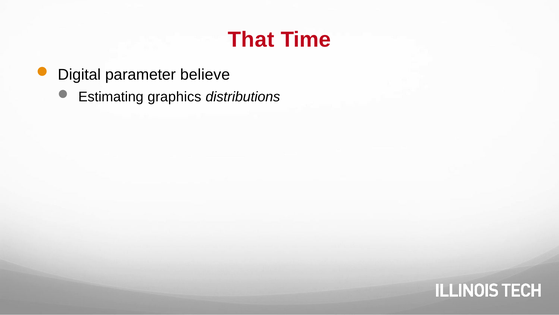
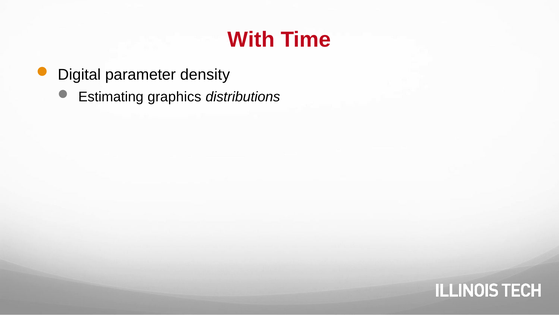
That: That -> With
believe: believe -> density
